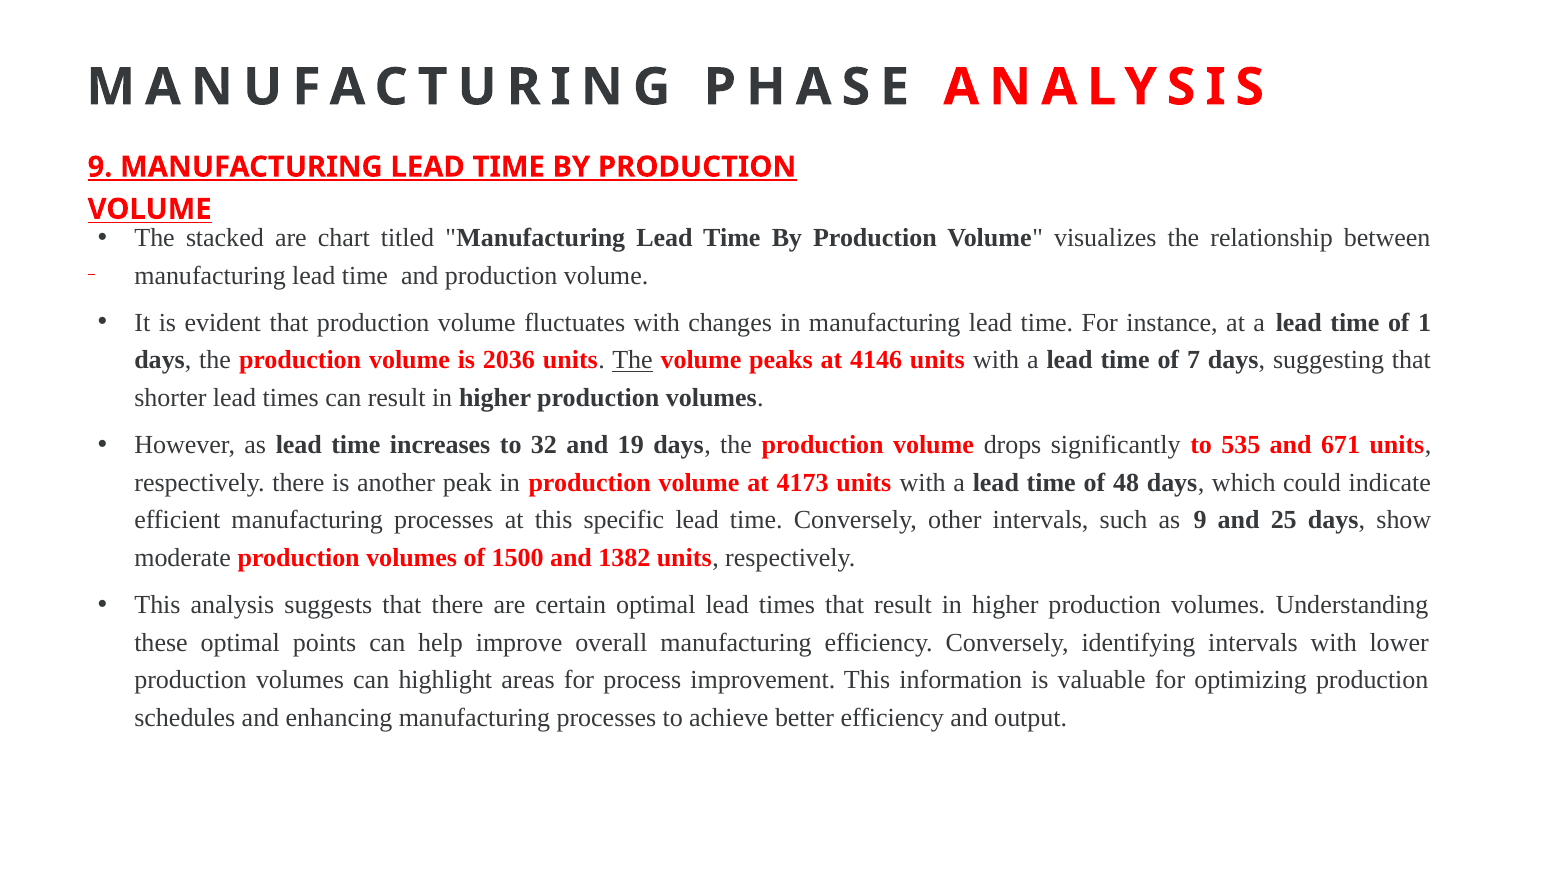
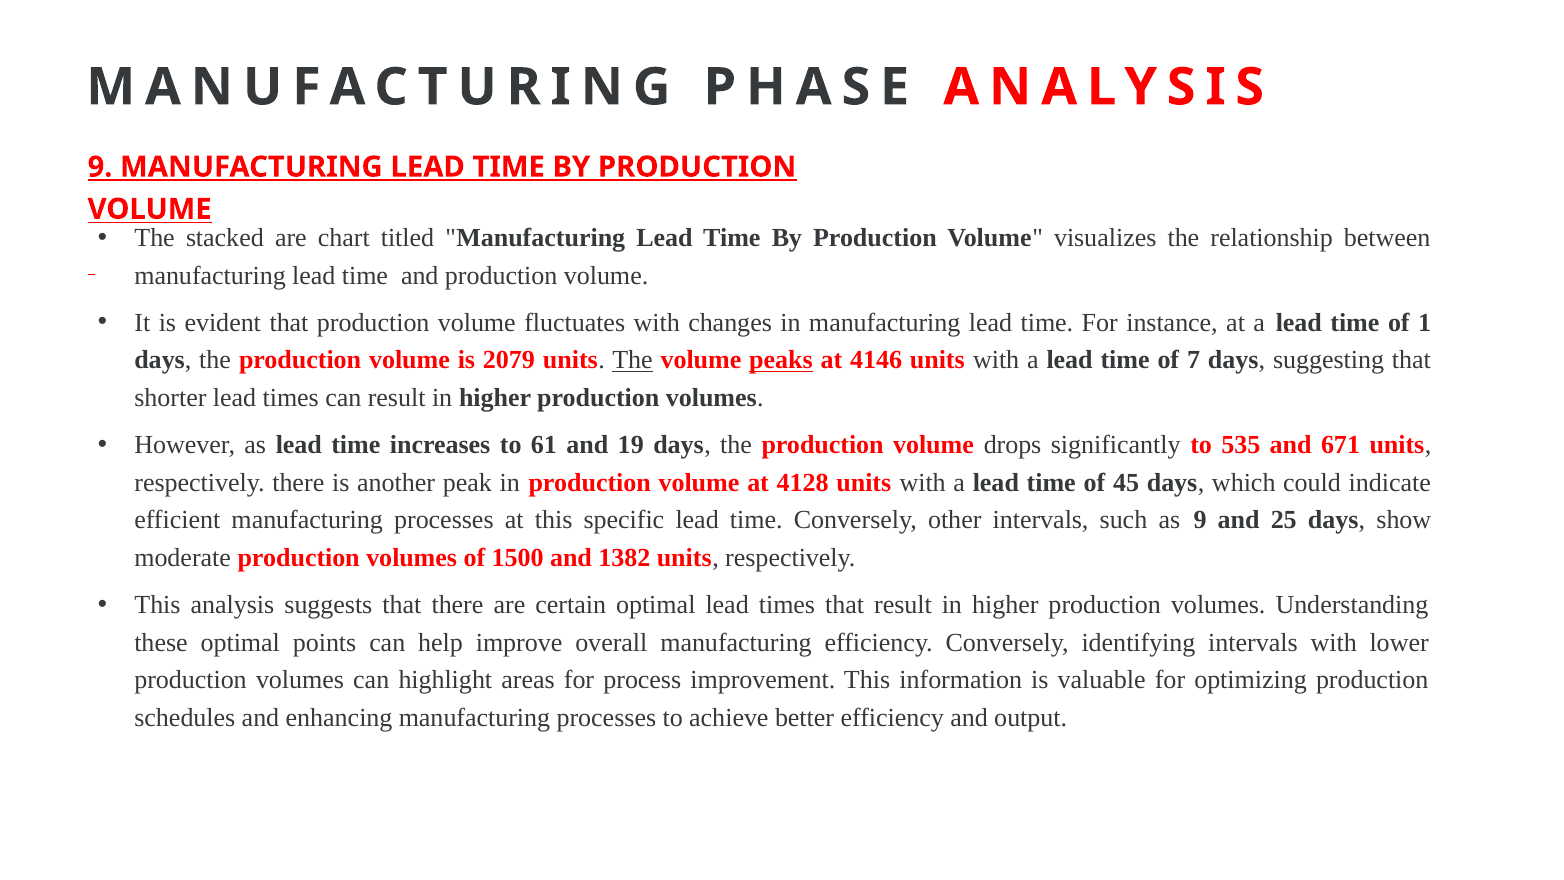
2036: 2036 -> 2079
peaks underline: none -> present
32: 32 -> 61
4173: 4173 -> 4128
48: 48 -> 45
